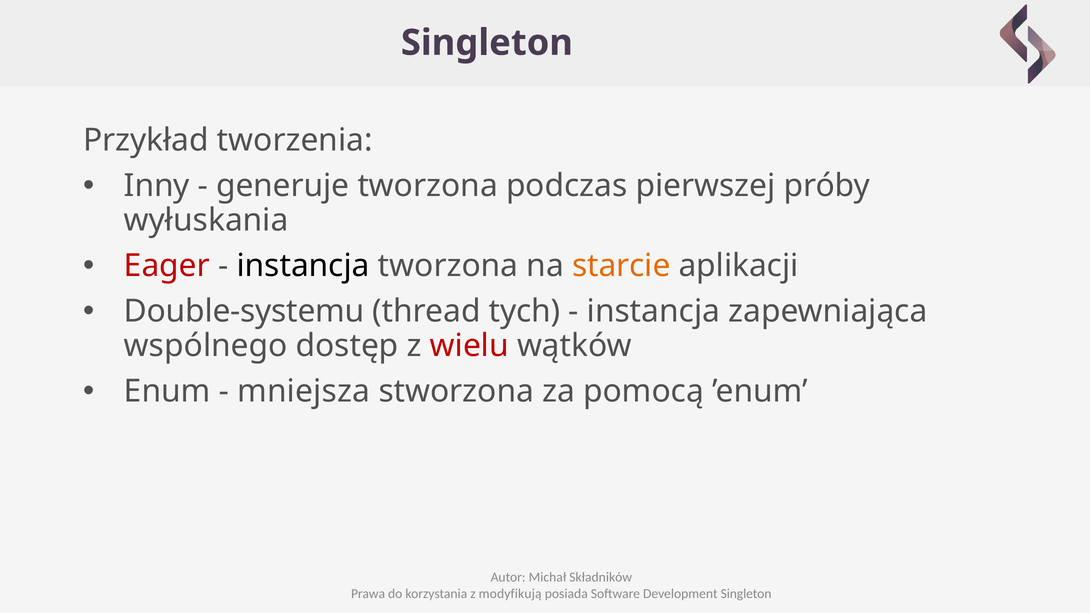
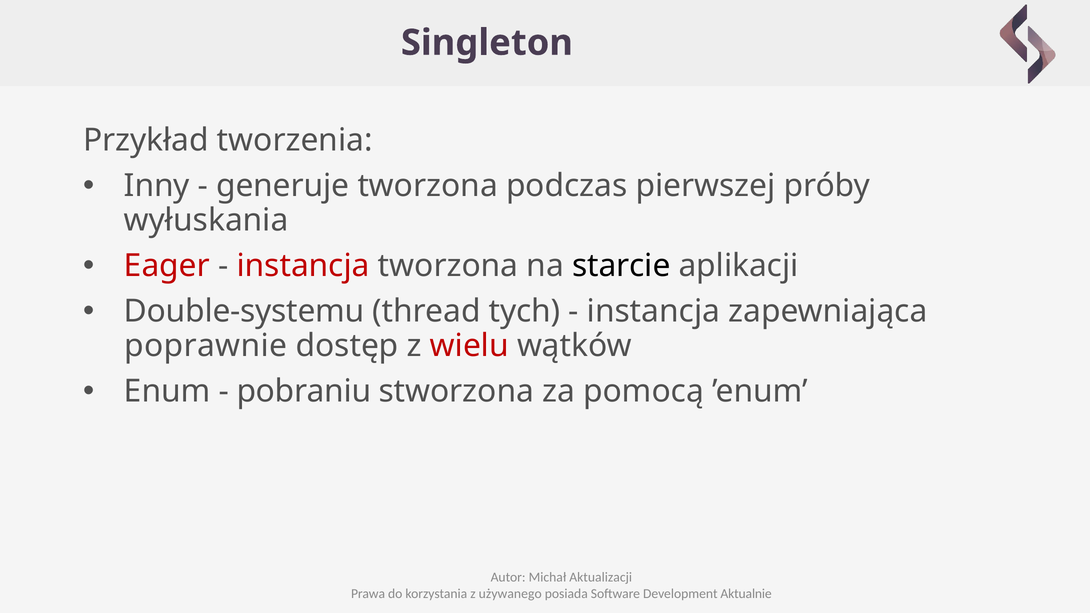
instancja at (303, 266) colour: black -> red
starcie colour: orange -> black
wspólnego: wspólnego -> poprawnie
mniejsza: mniejsza -> pobraniu
Składników: Składników -> Aktualizacji
modyfikują: modyfikują -> używanego
Development Singleton: Singleton -> Aktualnie
